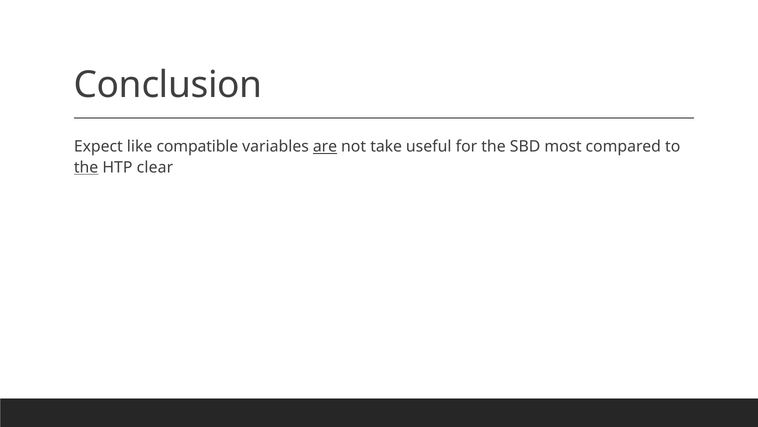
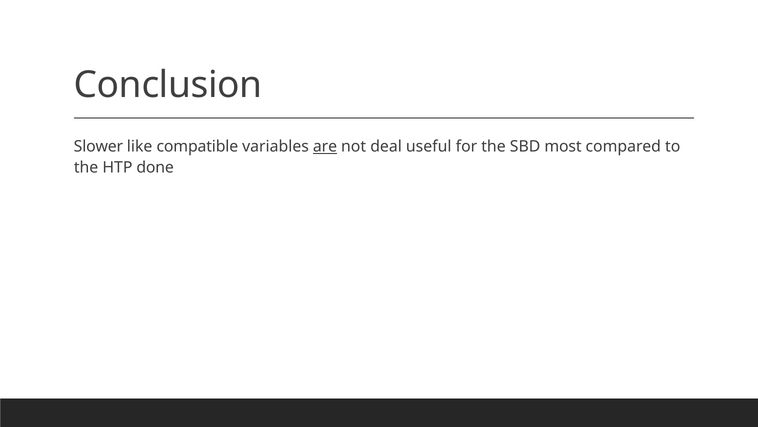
Expect: Expect -> Slower
take: take -> deal
the at (86, 167) underline: present -> none
clear: clear -> done
